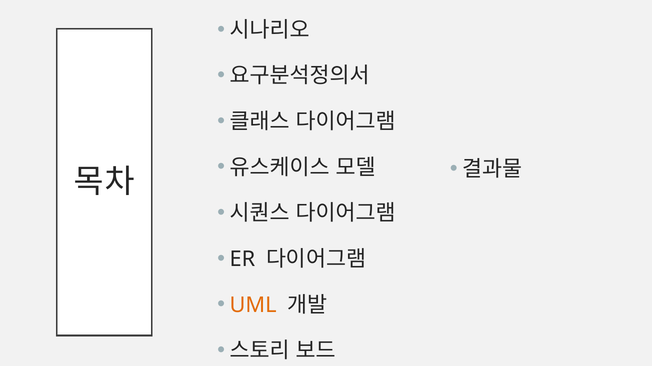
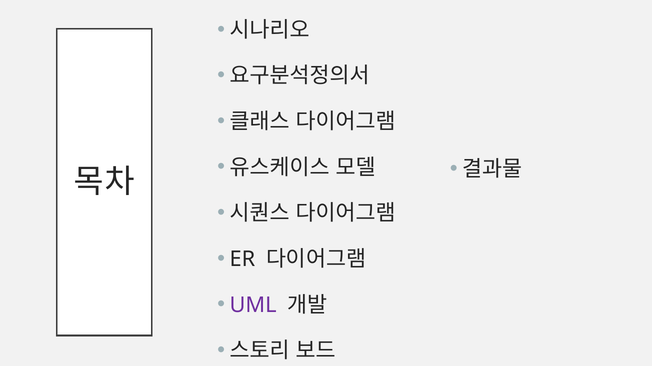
UML colour: orange -> purple
